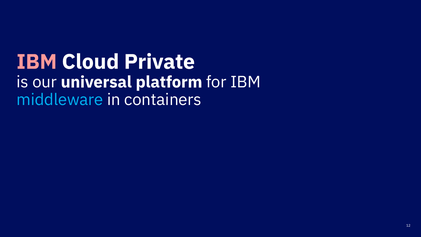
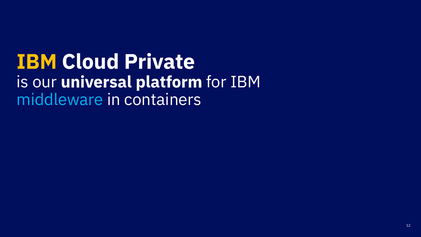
IBM at (37, 62) colour: pink -> yellow
